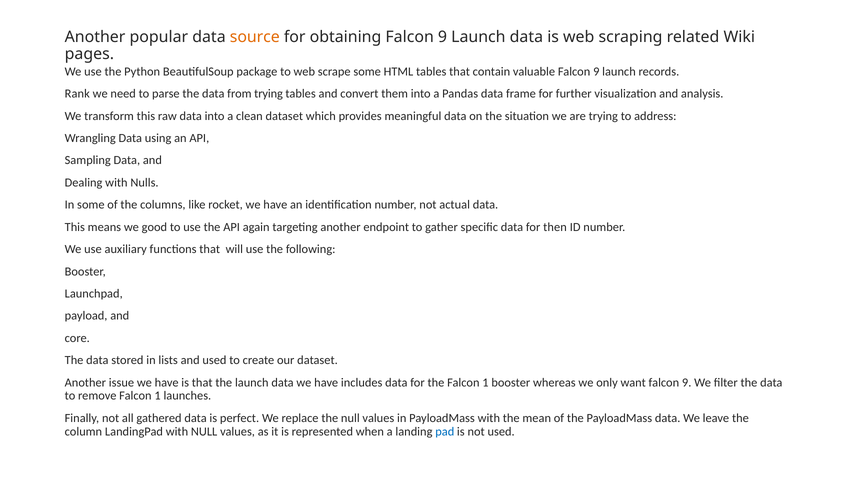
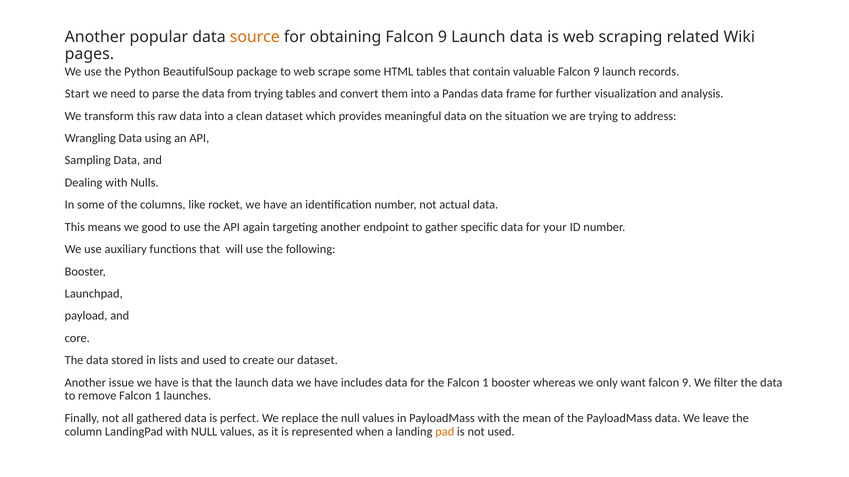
Rank: Rank -> Start
then: then -> your
pad colour: blue -> orange
